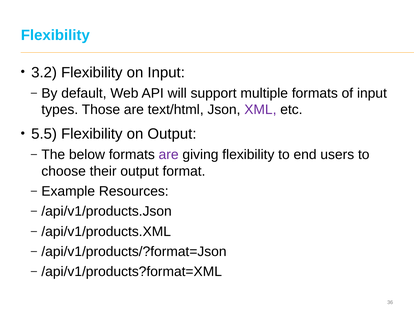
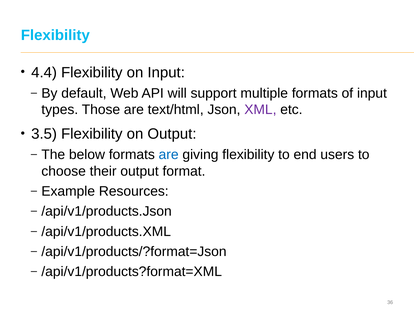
3.2: 3.2 -> 4.4
5.5: 5.5 -> 3.5
are at (169, 155) colour: purple -> blue
